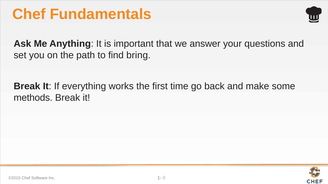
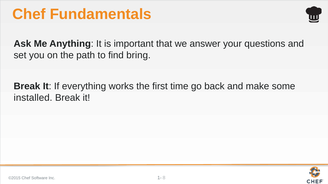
methods: methods -> installed
